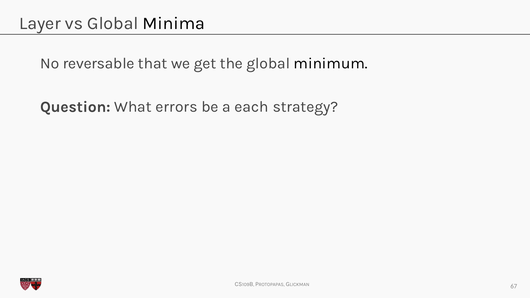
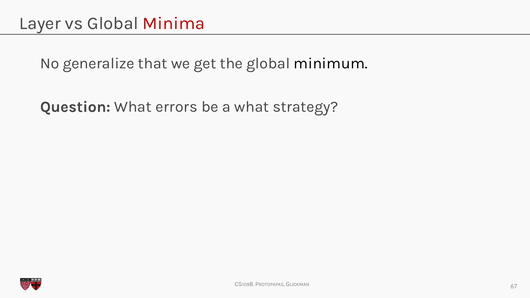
Minima colour: black -> red
reversable: reversable -> generalize
a each: each -> what
